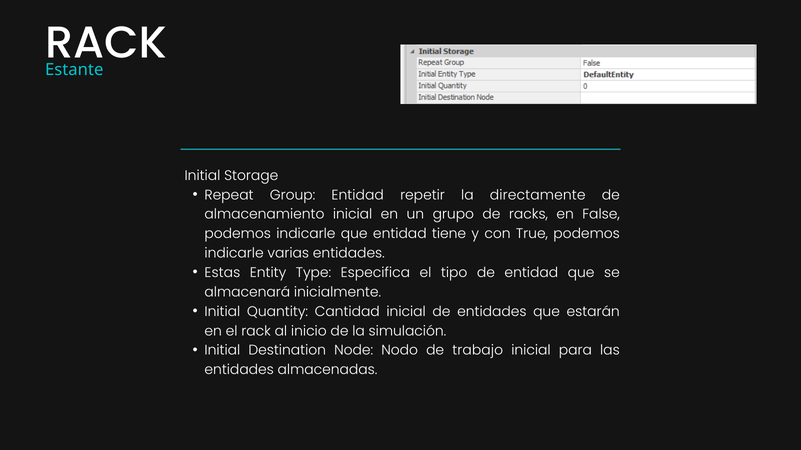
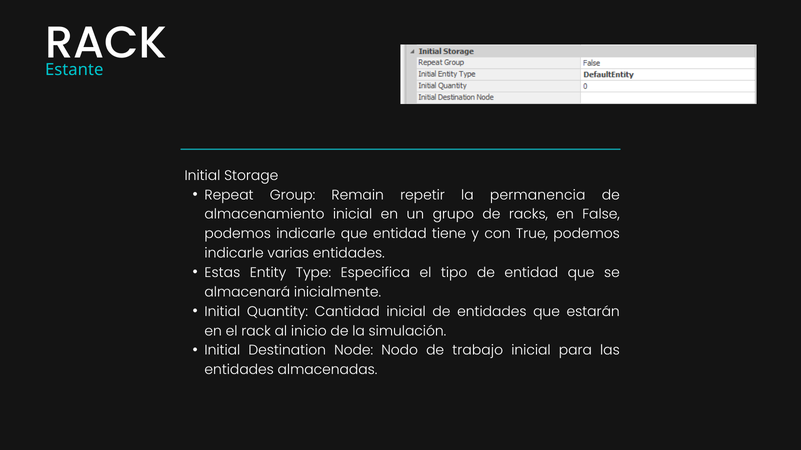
Group Entidad: Entidad -> Remain
directamente: directamente -> permanencia
